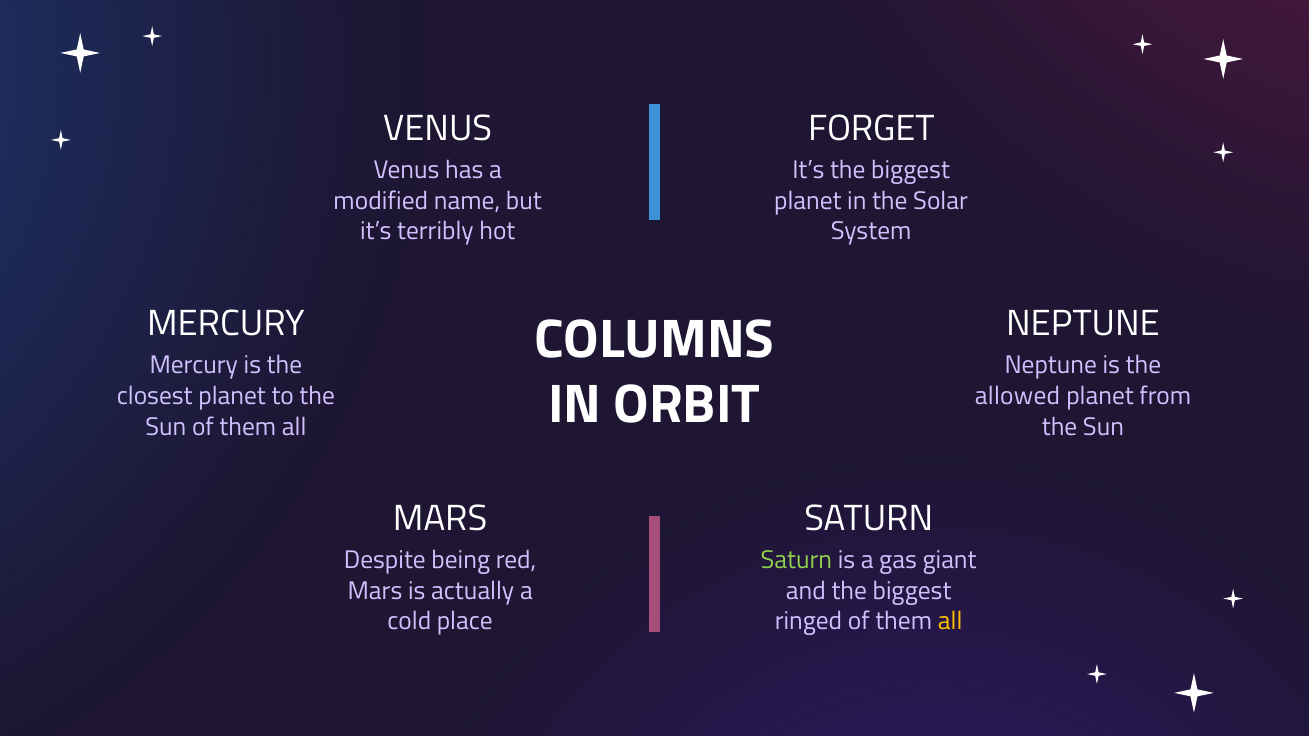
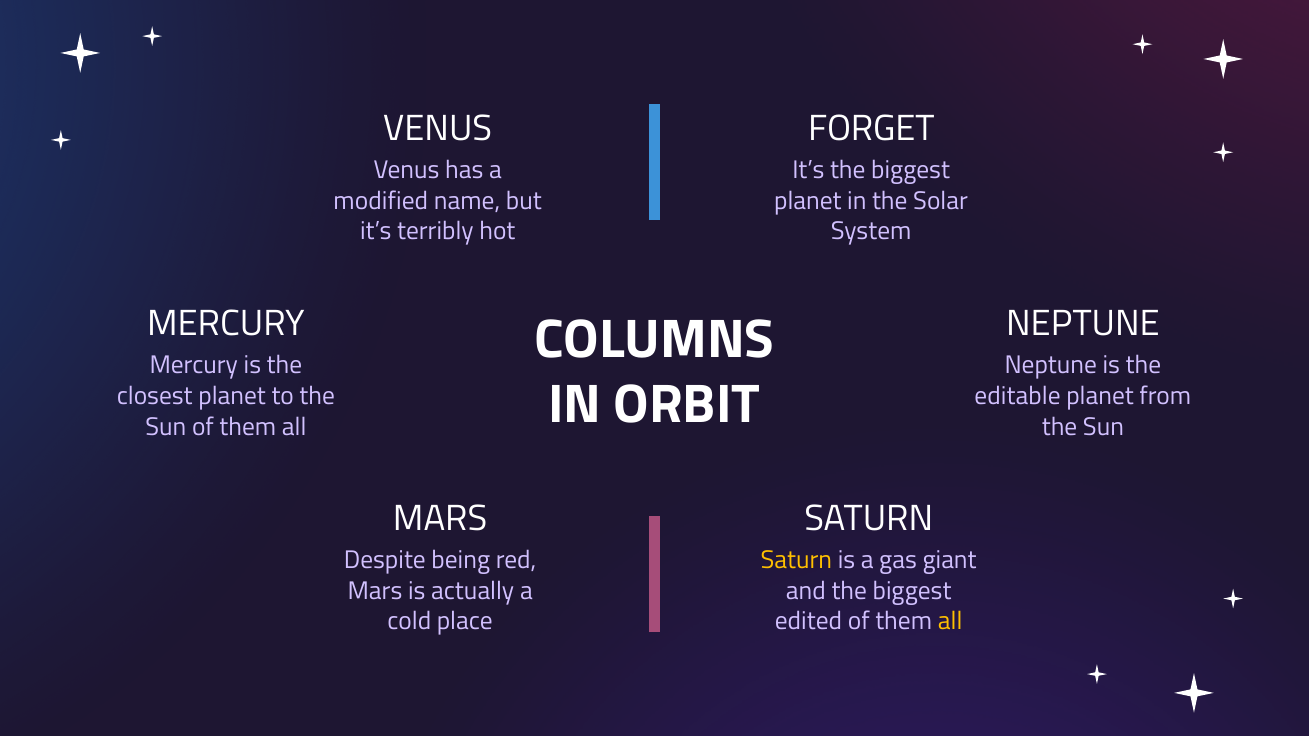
allowed: allowed -> editable
Saturn at (796, 560) colour: light green -> yellow
ringed: ringed -> edited
